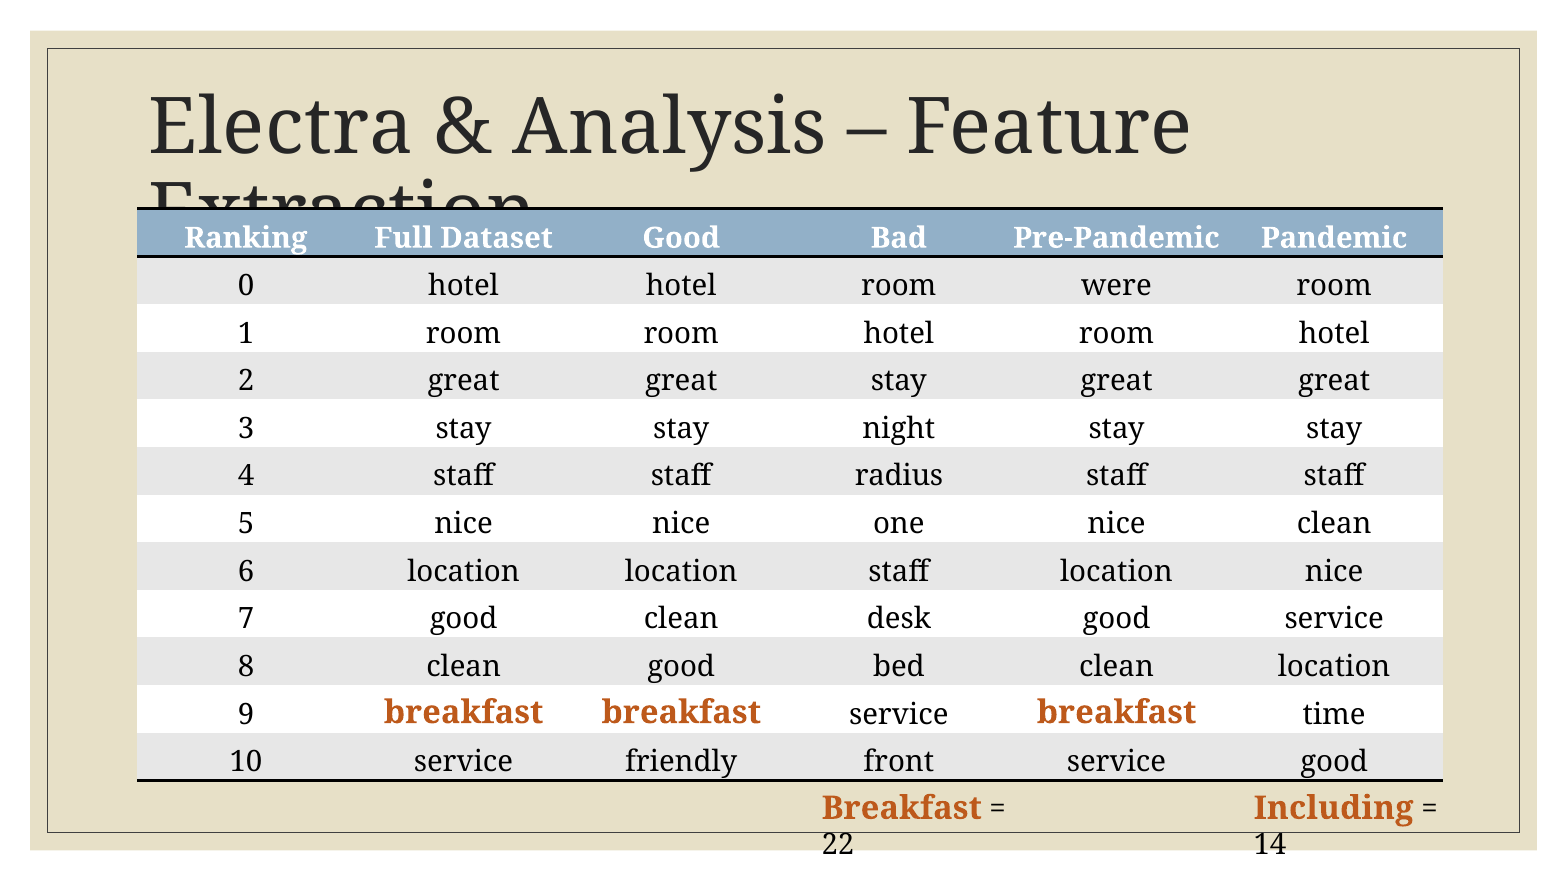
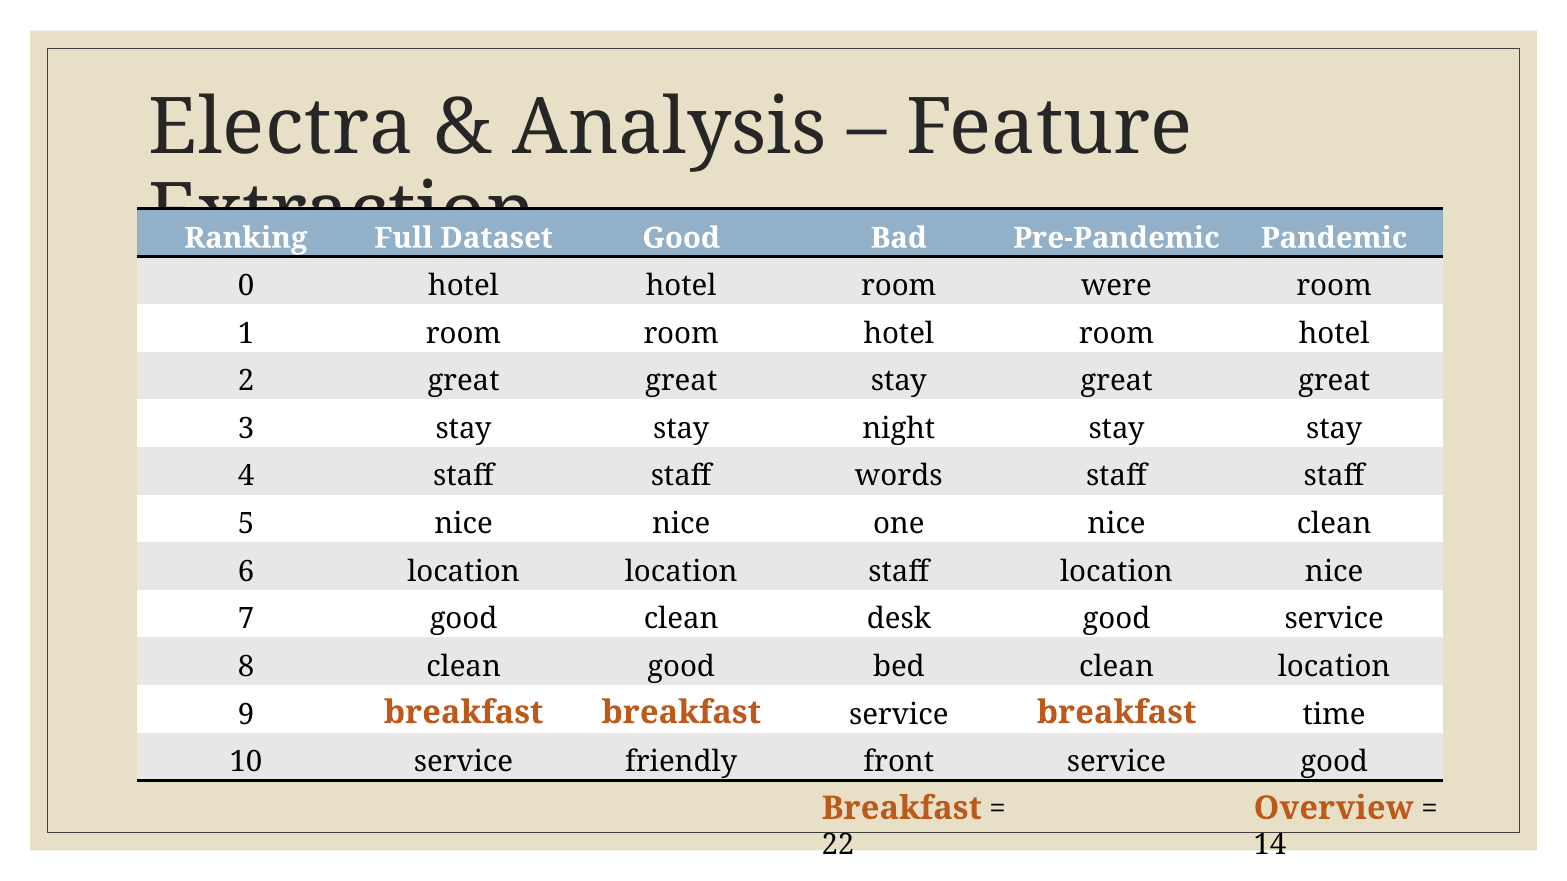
radius: radius -> words
Including: Including -> Overview
